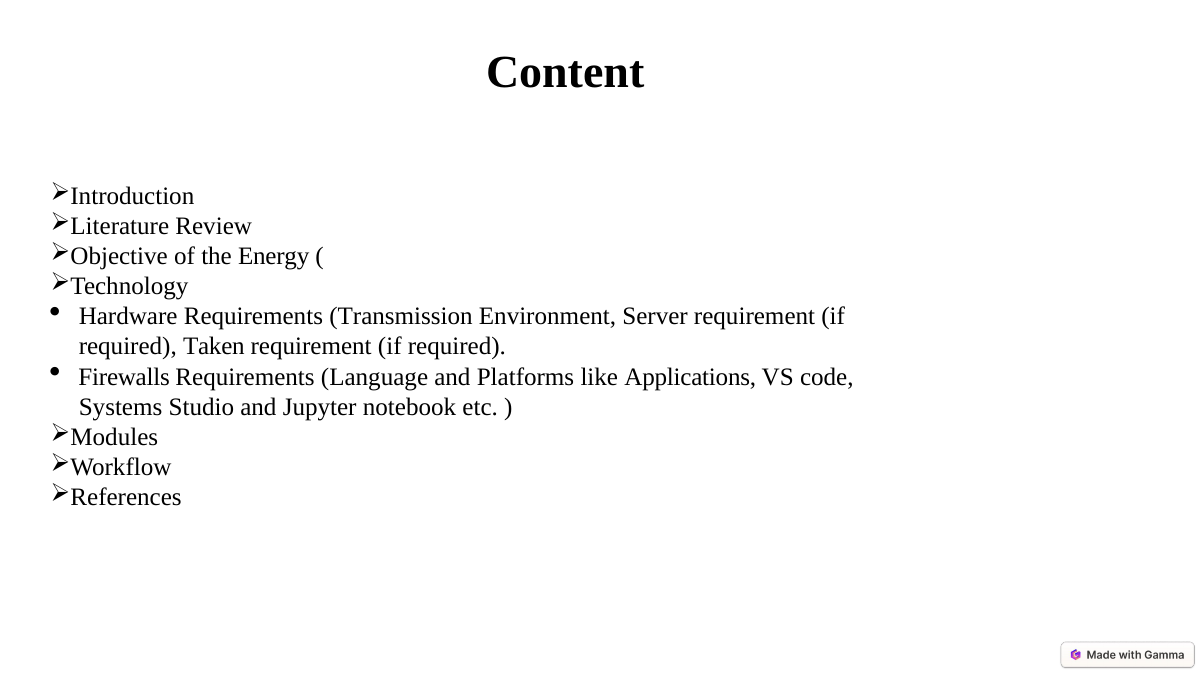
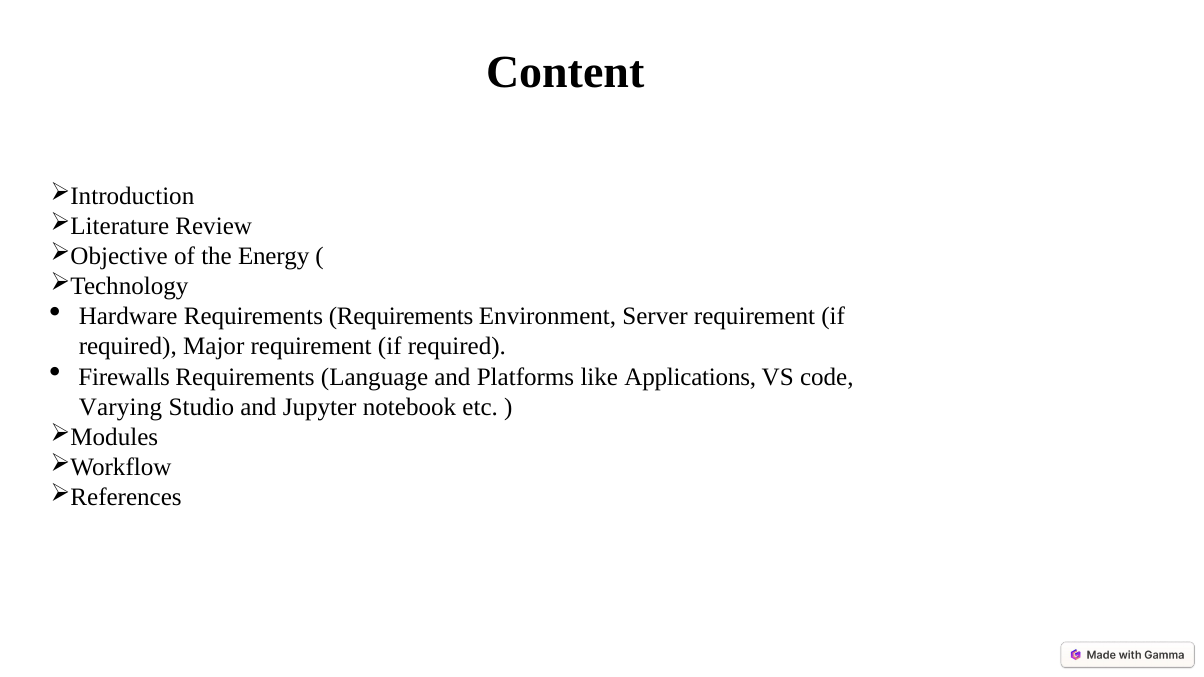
Requirements Transmission: Transmission -> Requirements
Taken: Taken -> Major
Systems: Systems -> Varying
